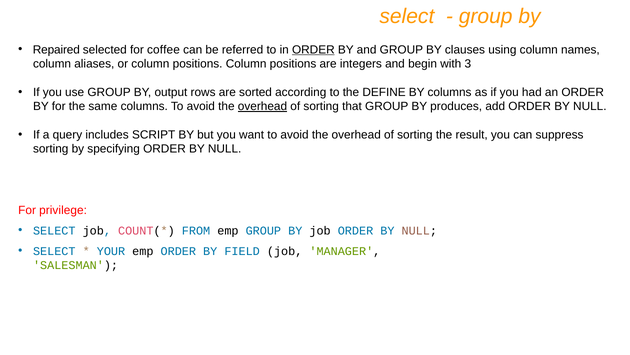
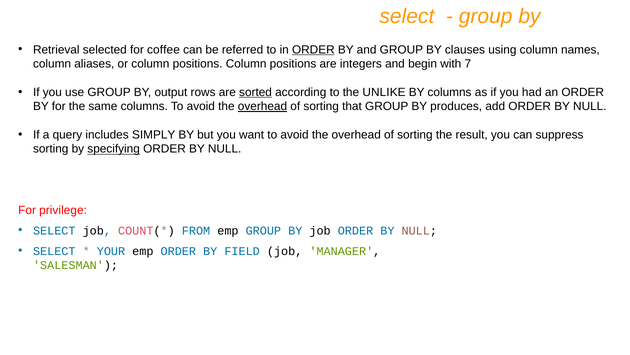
Repaired: Repaired -> Retrieval
3: 3 -> 7
sorted underline: none -> present
DEFINE: DEFINE -> UNLIKE
SCRIPT: SCRIPT -> SIMPLY
specifying underline: none -> present
